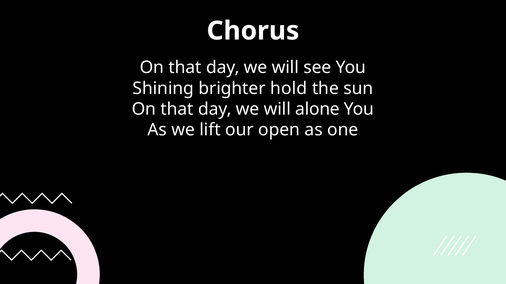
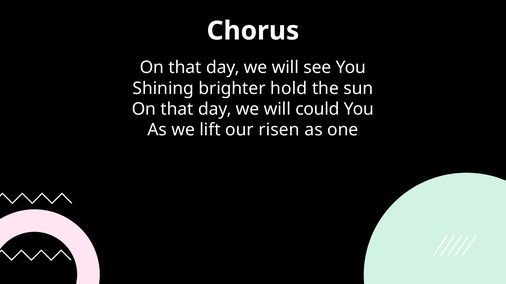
alone: alone -> could
open: open -> risen
